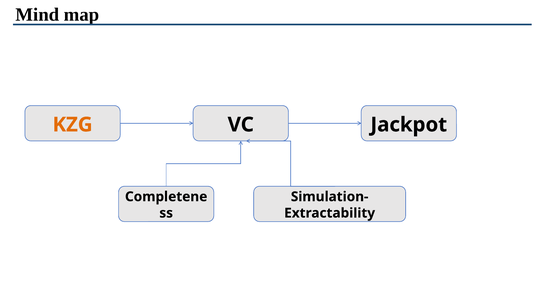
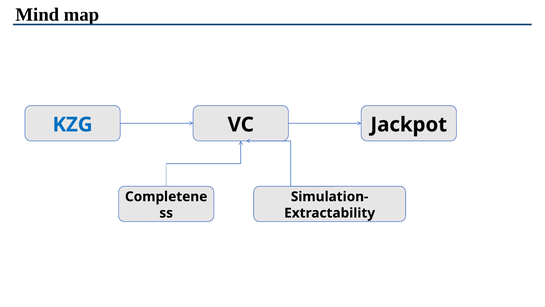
KZG colour: orange -> blue
